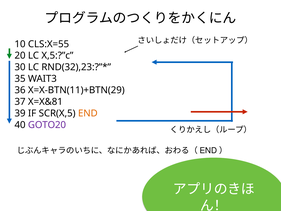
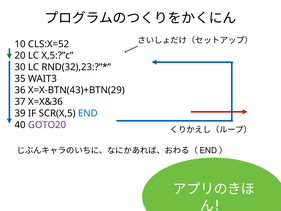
CLS:X=55: CLS:X=55 -> CLS:X=52
X=X-BTN(11)+BTN(29: X=X-BTN(11)+BTN(29 -> X=X-BTN(43)+BTN(29
X=X&81: X=X&81 -> X=X&36
END colour: orange -> blue
